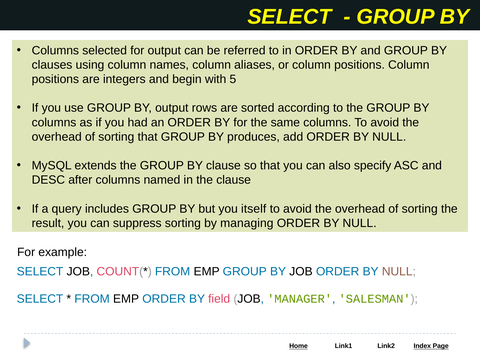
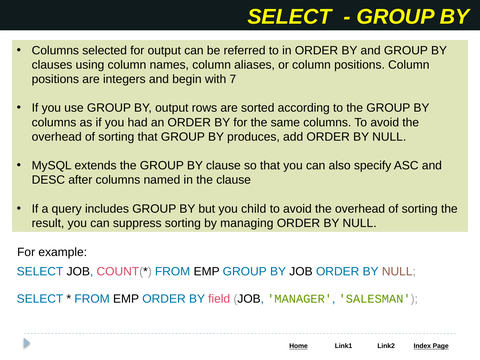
5: 5 -> 7
itself: itself -> child
